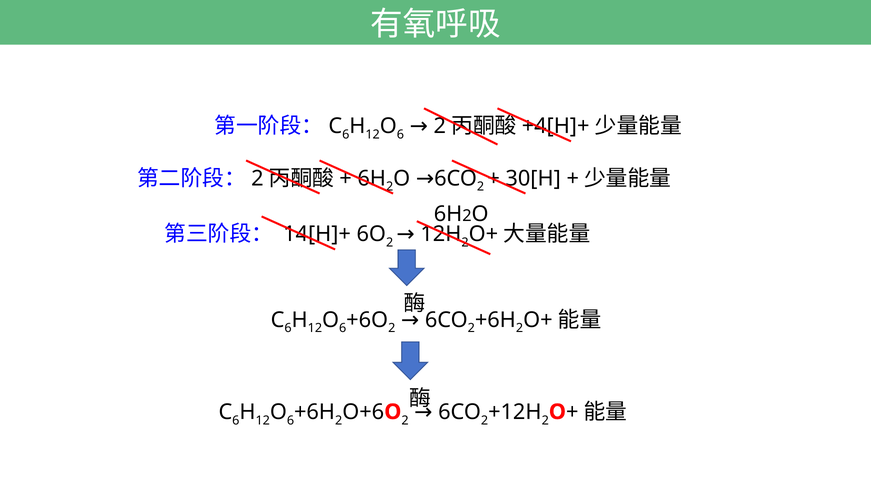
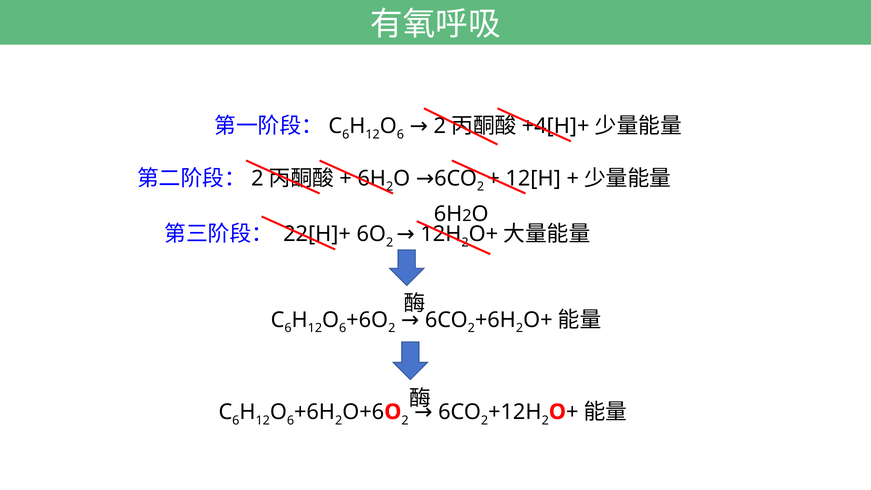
30[H: 30[H -> 12[H
14[H]+: 14[H]+ -> 22[H]+
